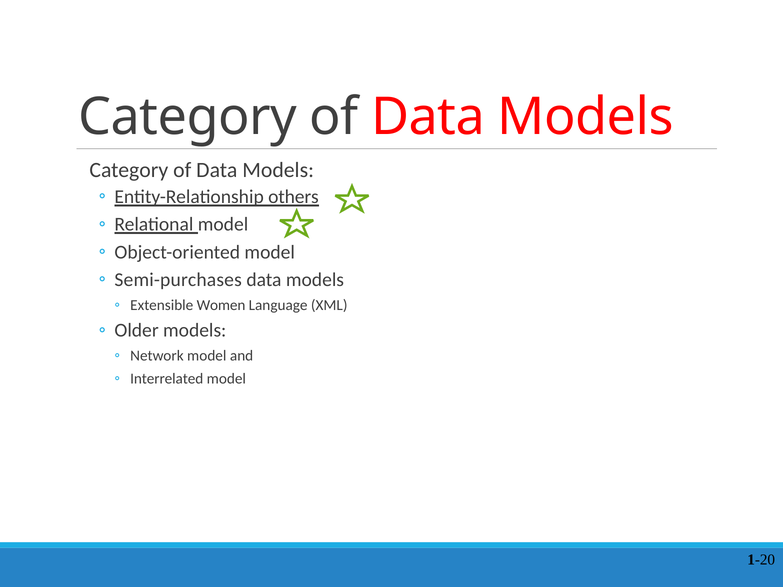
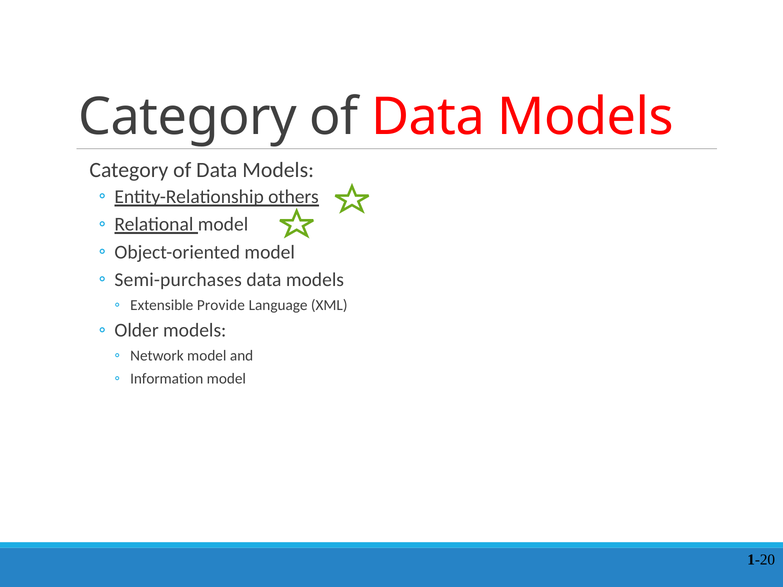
Women: Women -> Provide
Interrelated: Interrelated -> Information
